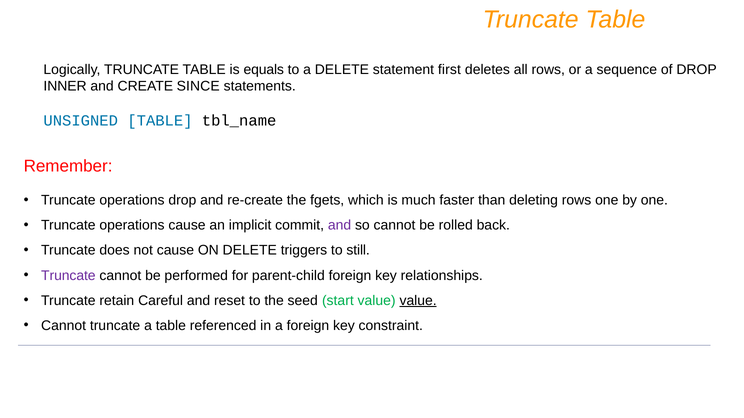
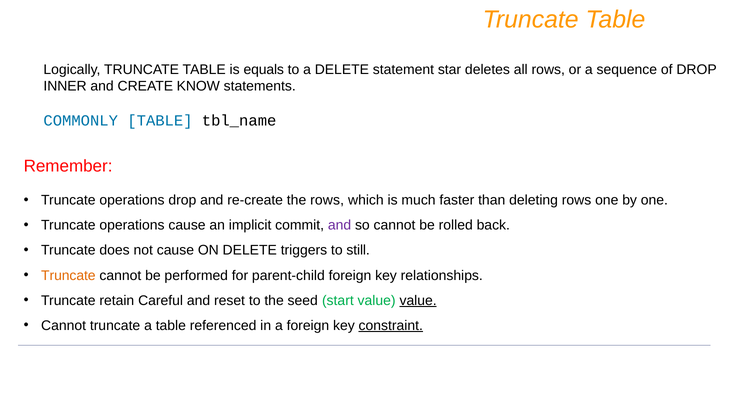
first: first -> star
SINCE: SINCE -> KNOW
UNSIGNED: UNSIGNED -> COMMONLY
the fgets: fgets -> rows
Truncate at (68, 276) colour: purple -> orange
constraint underline: none -> present
